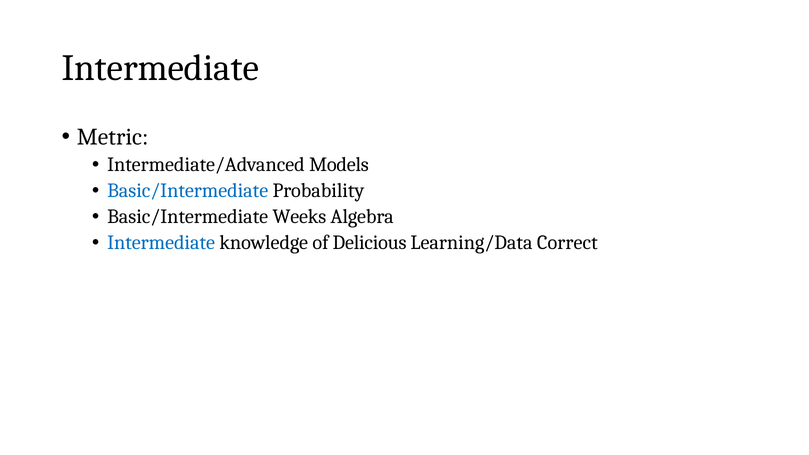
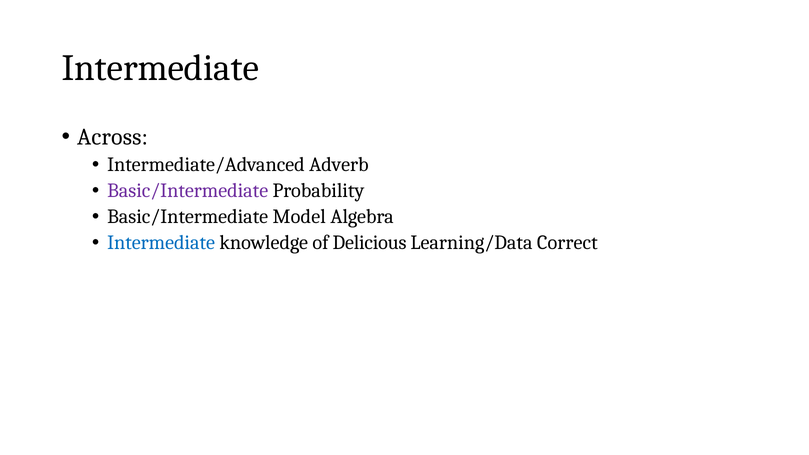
Metric: Metric -> Across
Models: Models -> Adverb
Basic/Intermediate at (188, 191) colour: blue -> purple
Weeks: Weeks -> Model
